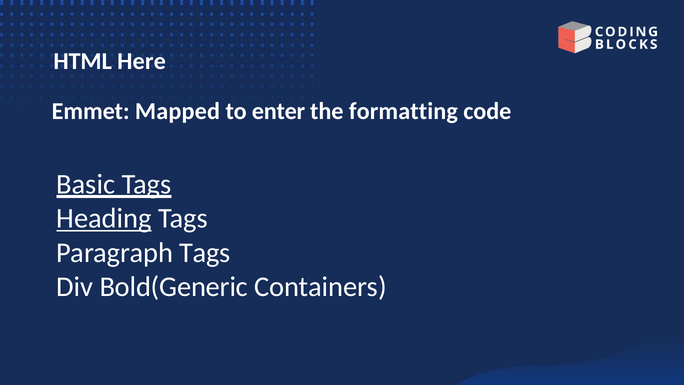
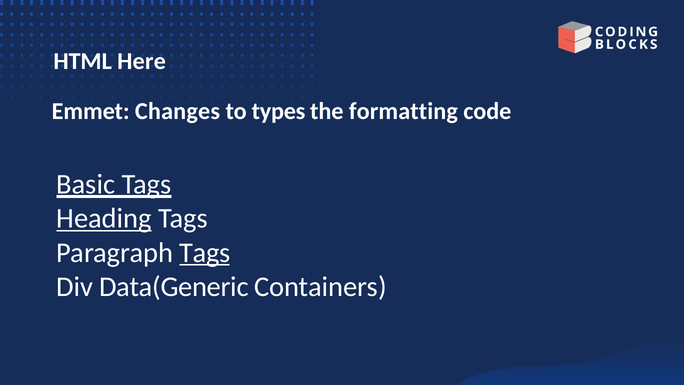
Mapped: Mapped -> Changes
enter: enter -> types
Tags at (205, 252) underline: none -> present
Bold(Generic: Bold(Generic -> Data(Generic
